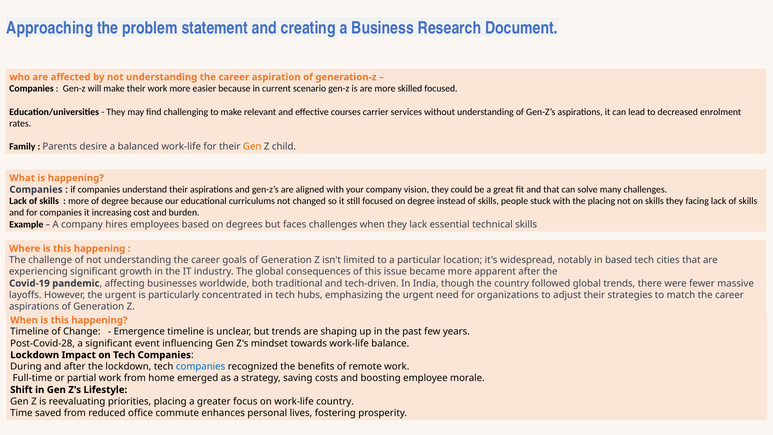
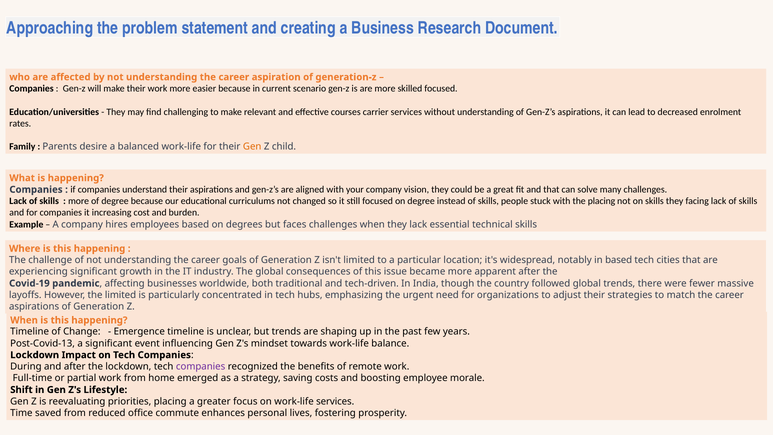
However the urgent: urgent -> limited
Post-Covid-28: Post-Covid-28 -> Post-Covid-13
companies at (201, 366) colour: blue -> purple
work-life country: country -> services
